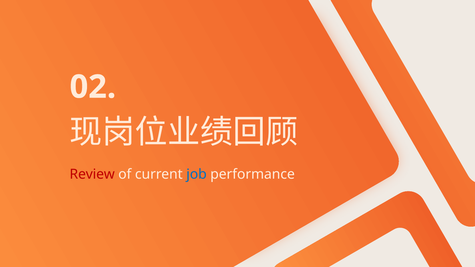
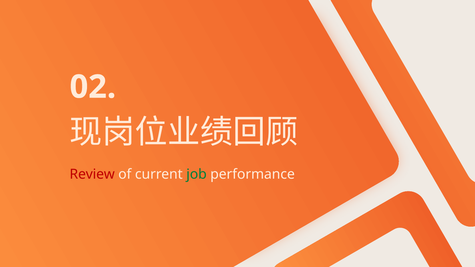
job colour: blue -> green
